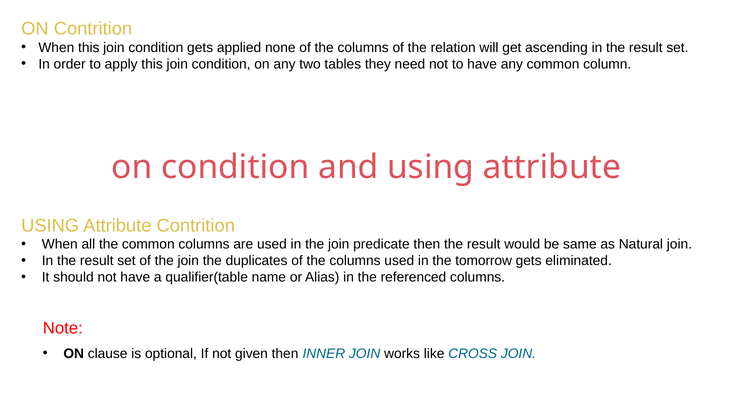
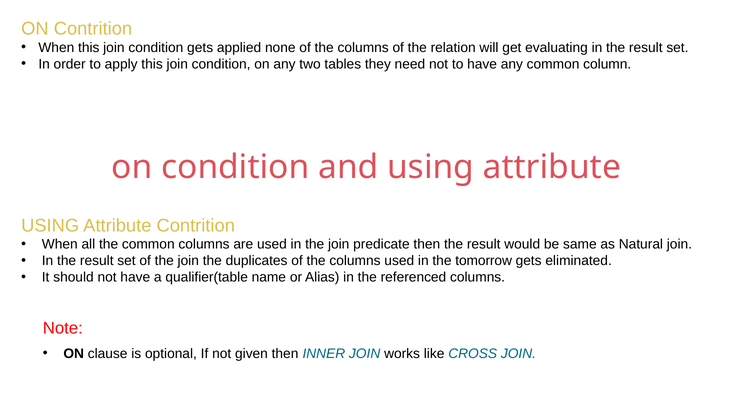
ascending: ascending -> evaluating
